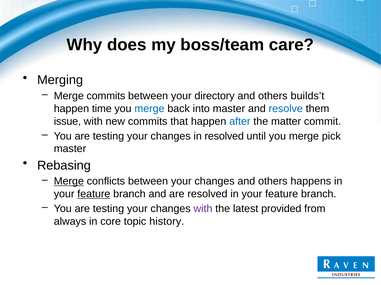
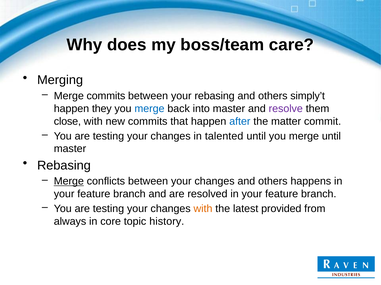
your directory: directory -> rebasing
builds’t: builds’t -> simply’t
time: time -> they
resolve colour: blue -> purple
issue: issue -> close
in resolved: resolved -> talented
merge pick: pick -> until
feature at (94, 194) underline: present -> none
with at (203, 209) colour: purple -> orange
